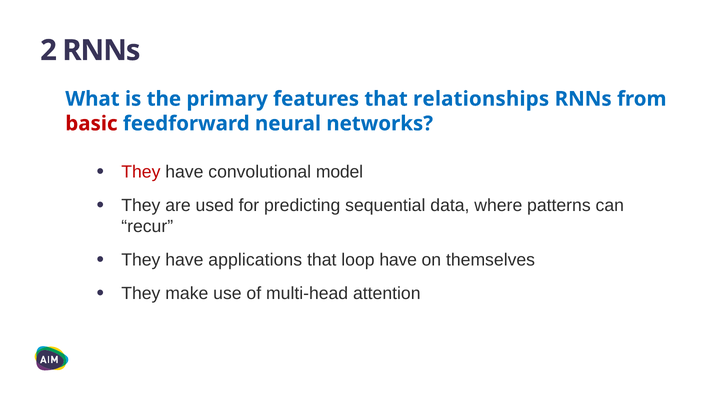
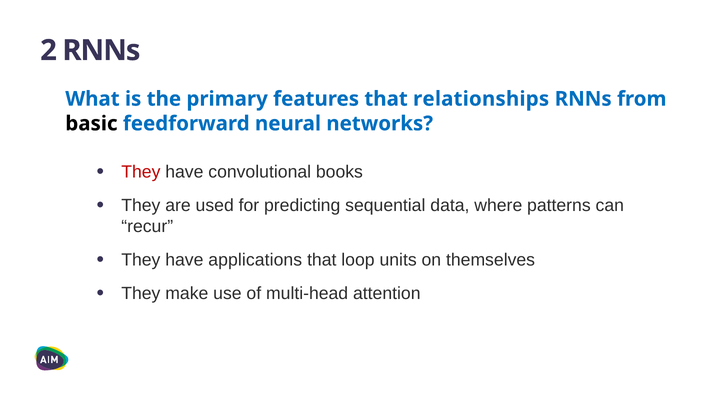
basic colour: red -> black
model: model -> books
loop have: have -> units
